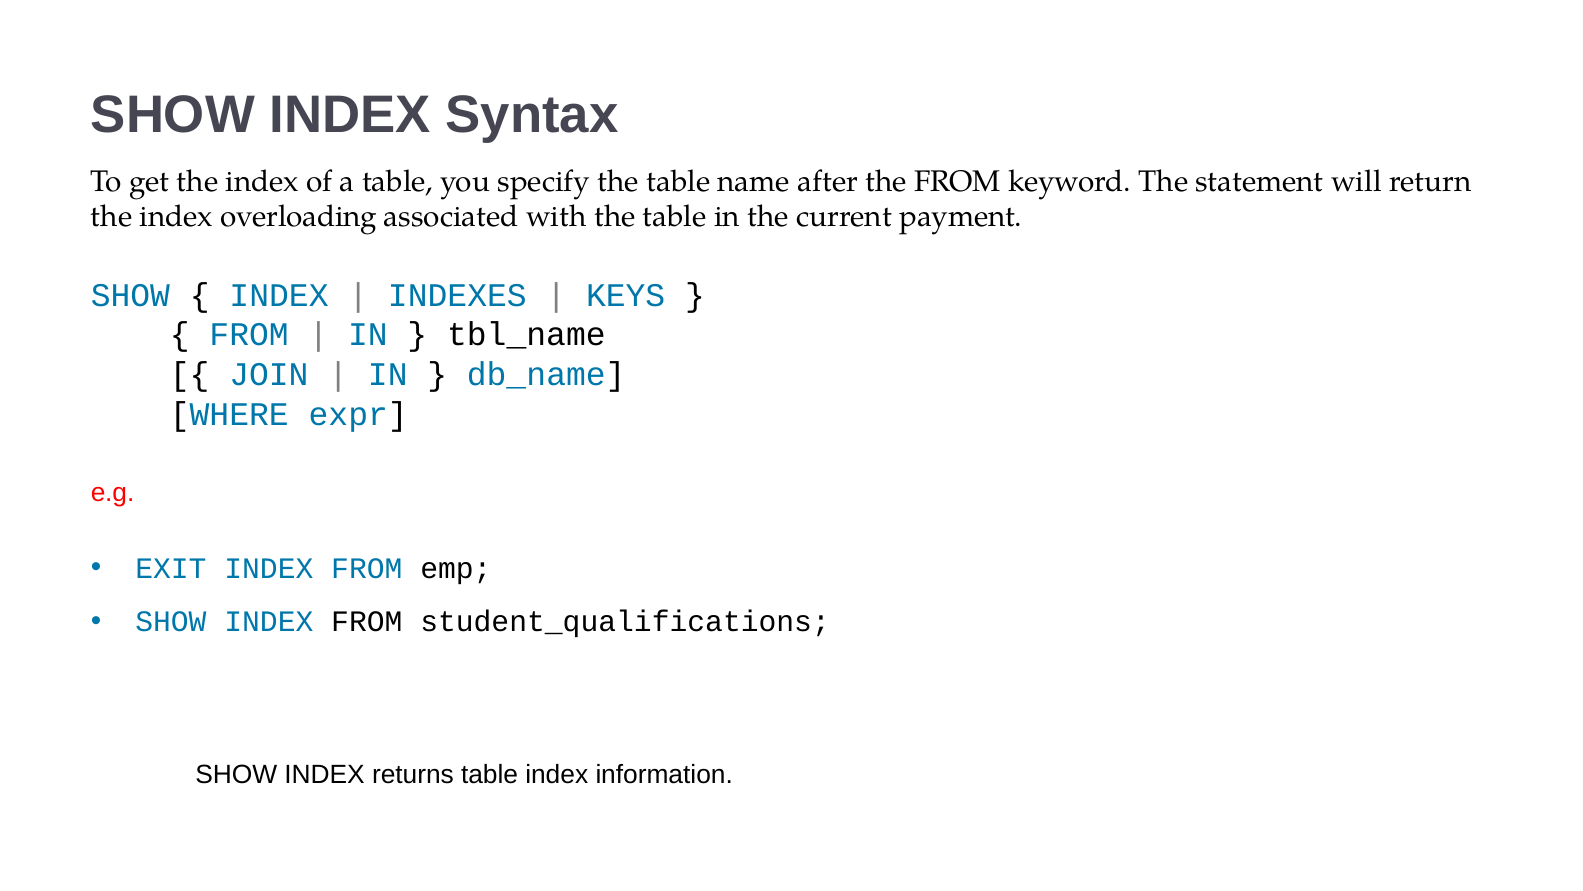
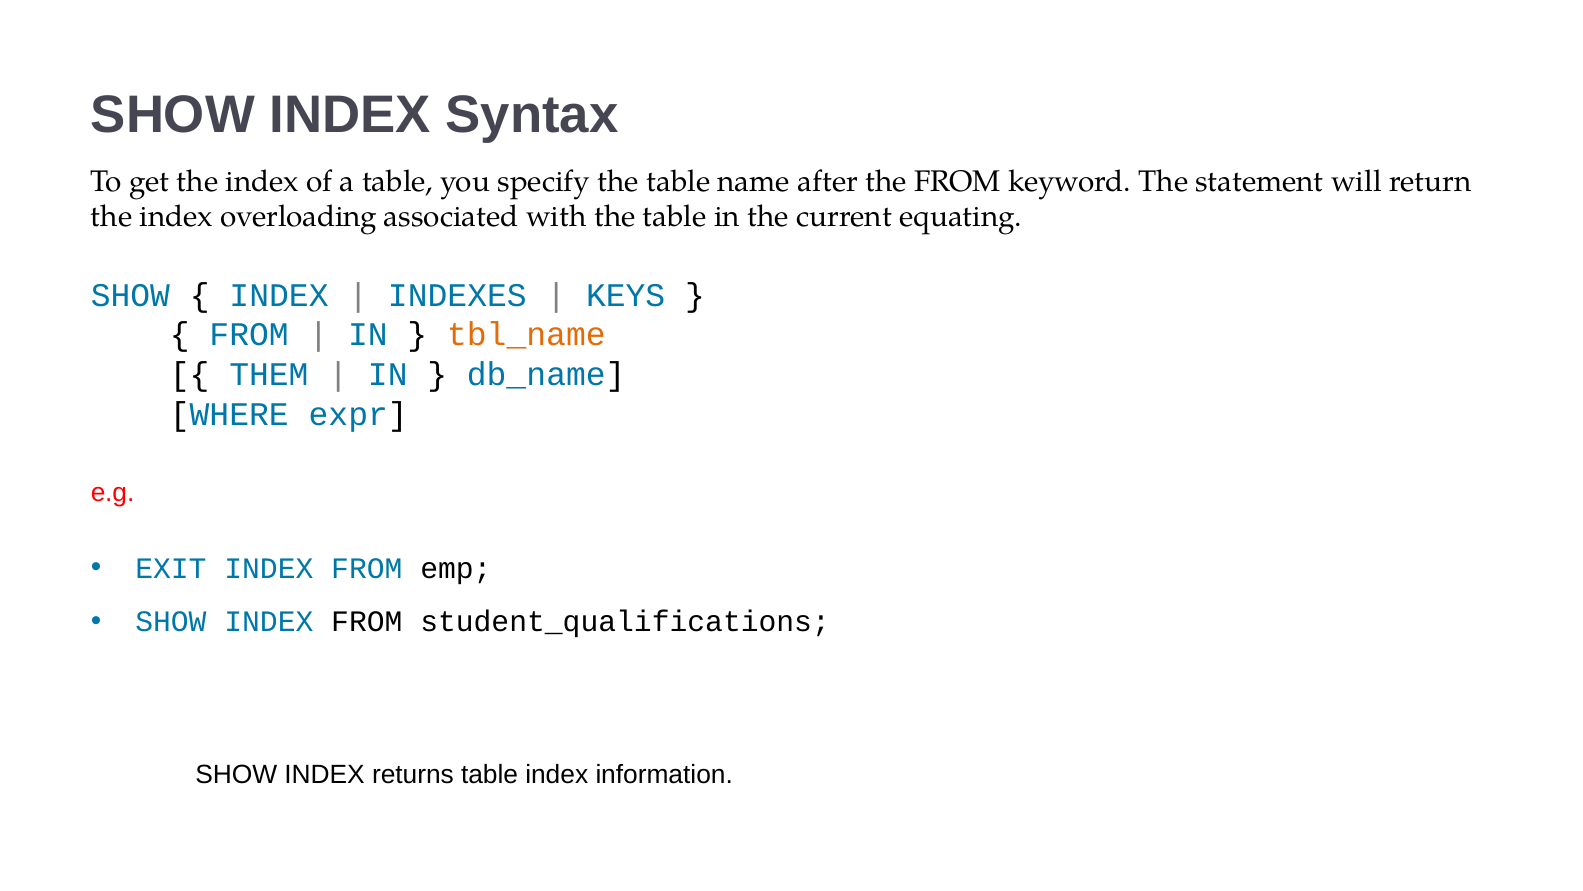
payment: payment -> equating
tbl_name colour: black -> orange
JOIN: JOIN -> THEM
